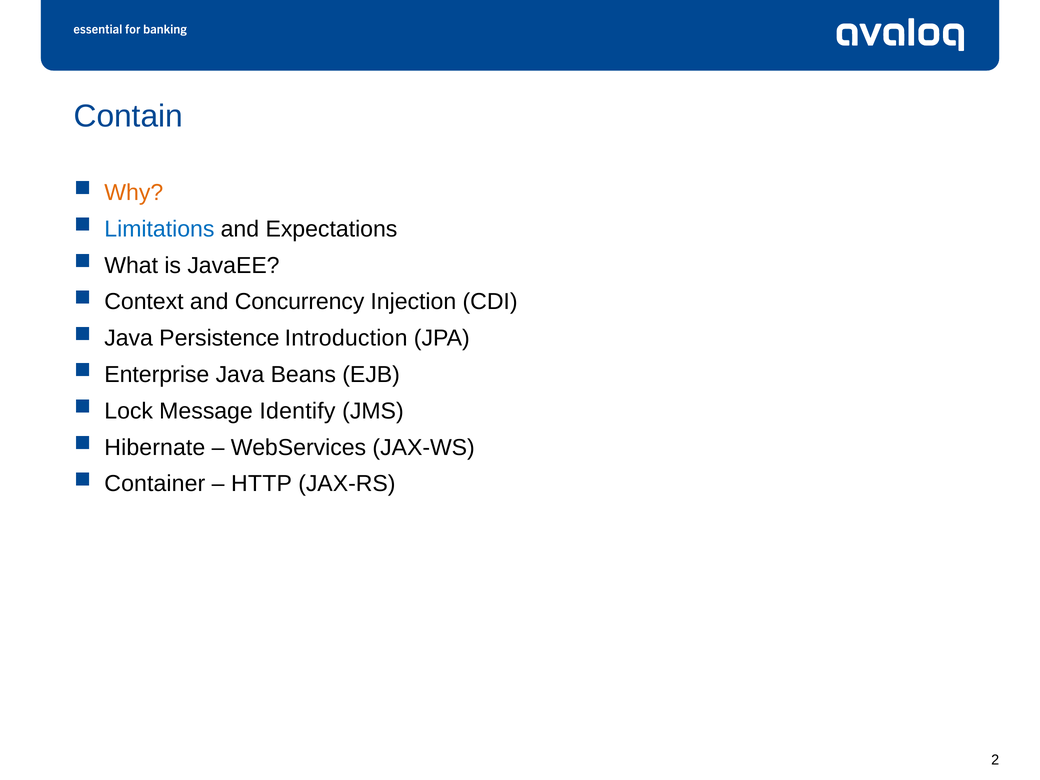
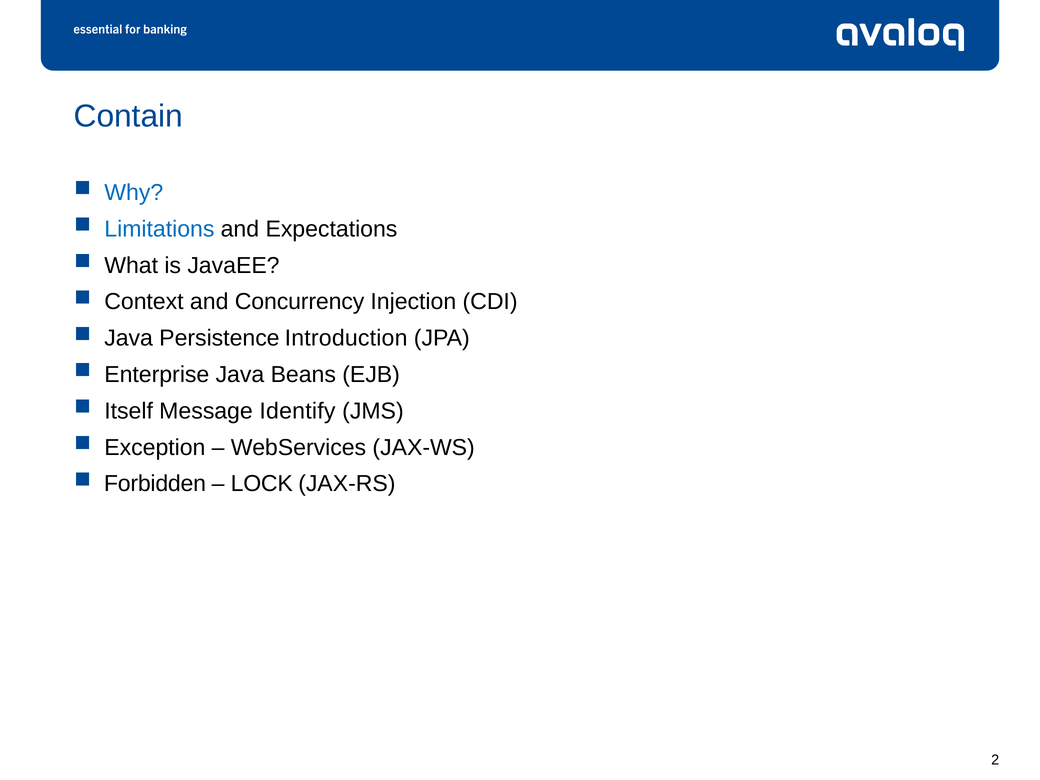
Why colour: orange -> blue
Lock: Lock -> Itself
Hibernate: Hibernate -> Exception
Container: Container -> Forbidden
HTTP: HTTP -> LOCK
